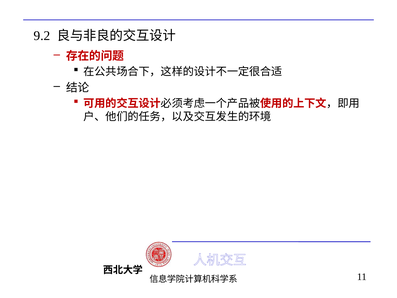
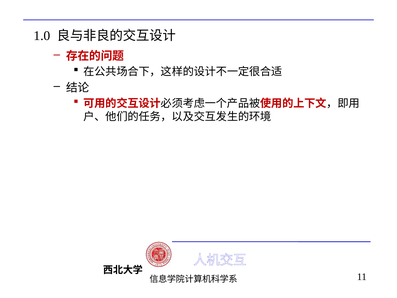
9.2: 9.2 -> 1.0
